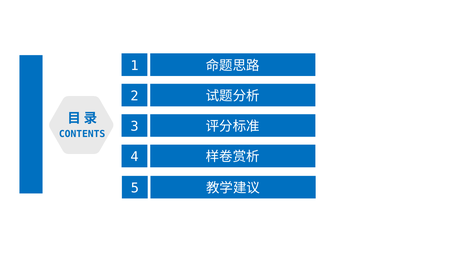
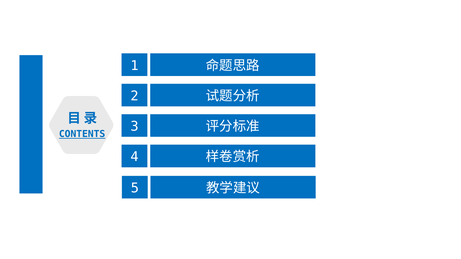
CONTENTS underline: none -> present
